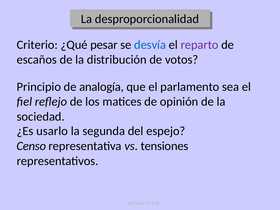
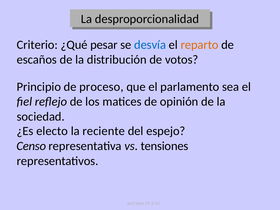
reparto colour: purple -> orange
analogía: analogía -> proceso
usarlo: usarlo -> electo
segunda: segunda -> reciente
